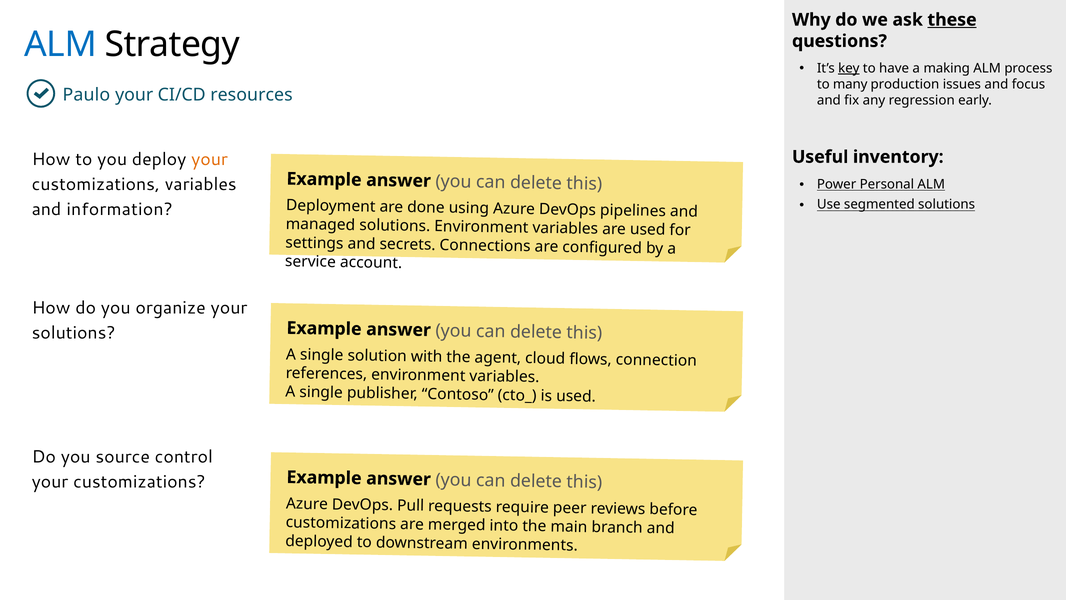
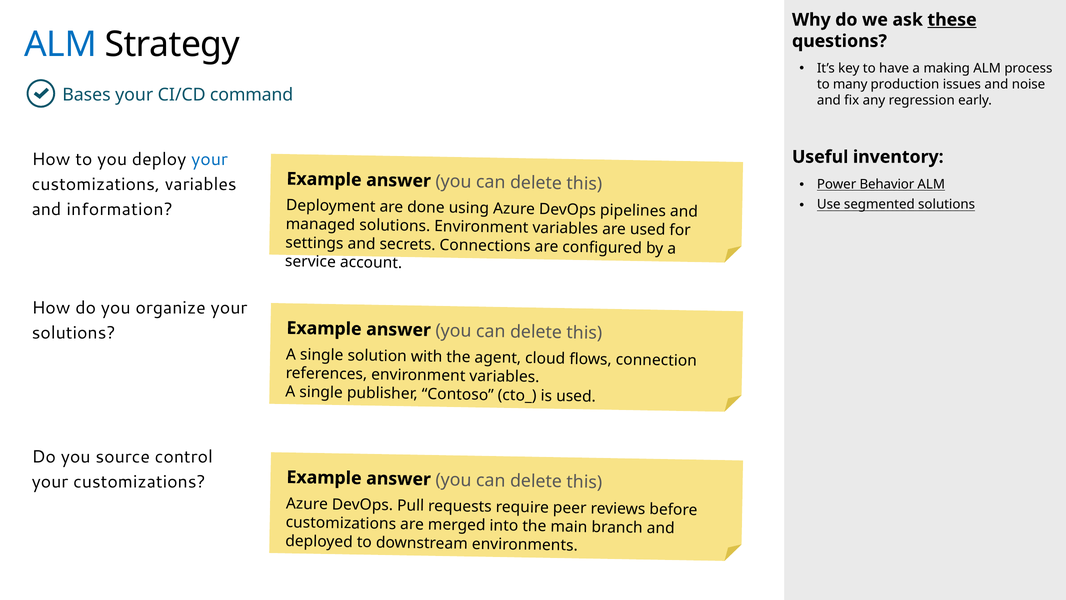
key underline: present -> none
focus: focus -> noise
Paulo: Paulo -> Bases
resources: resources -> command
your at (210, 159) colour: orange -> blue
Personal: Personal -> Behavior
